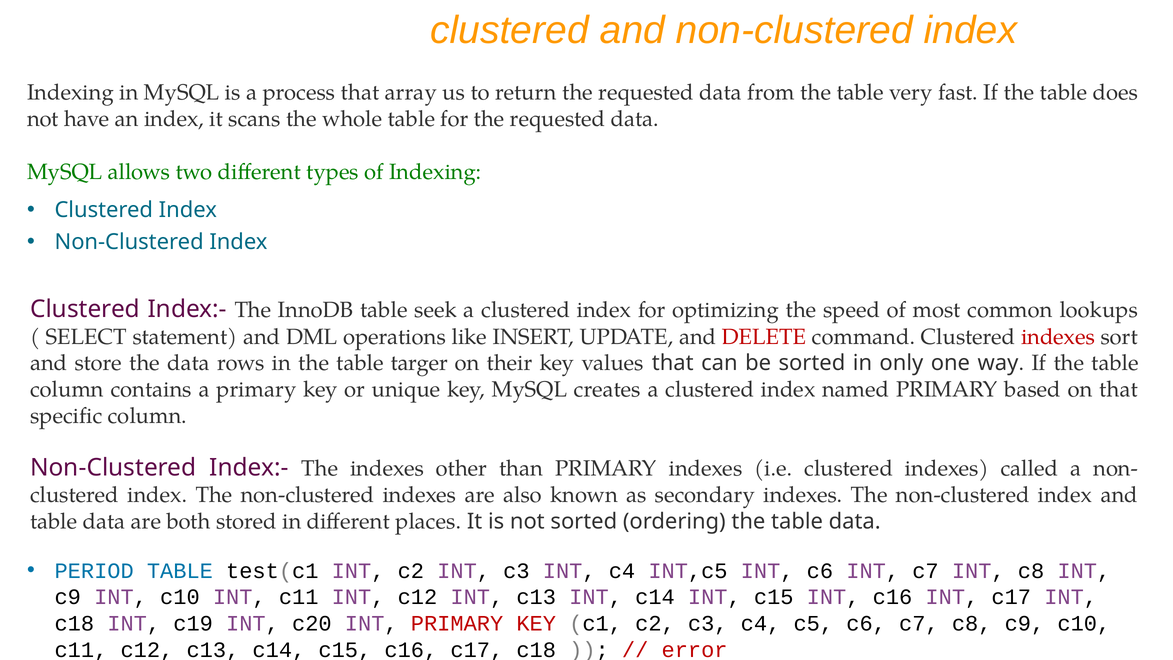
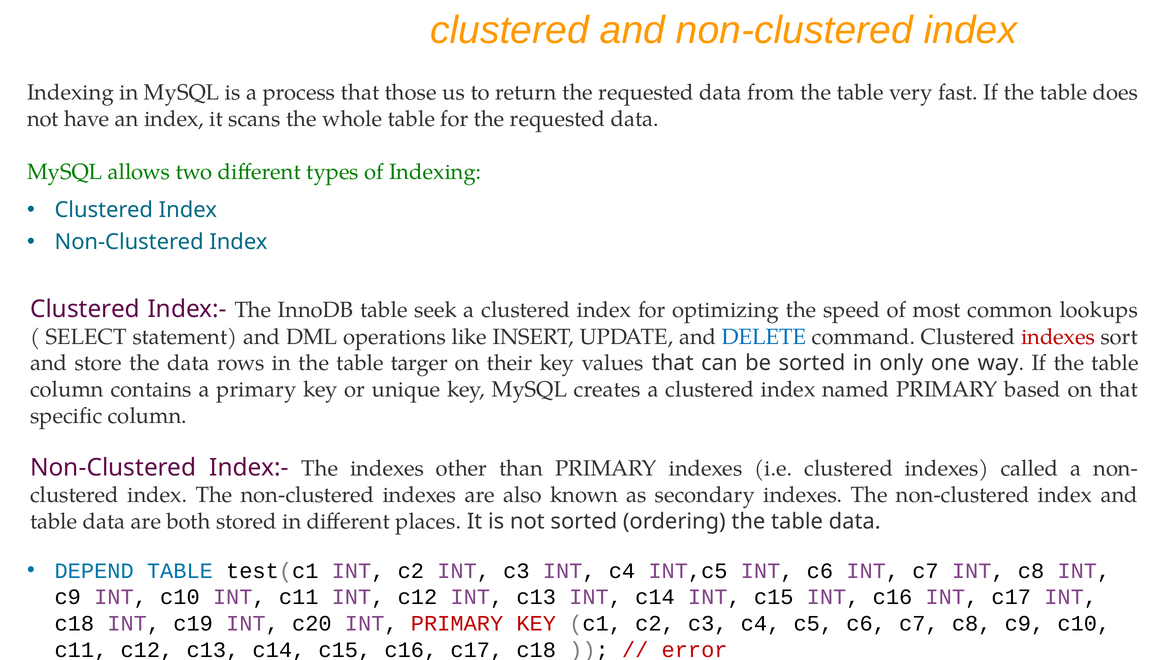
array: array -> those
DELETE colour: red -> blue
PERIOD: PERIOD -> DEPEND
